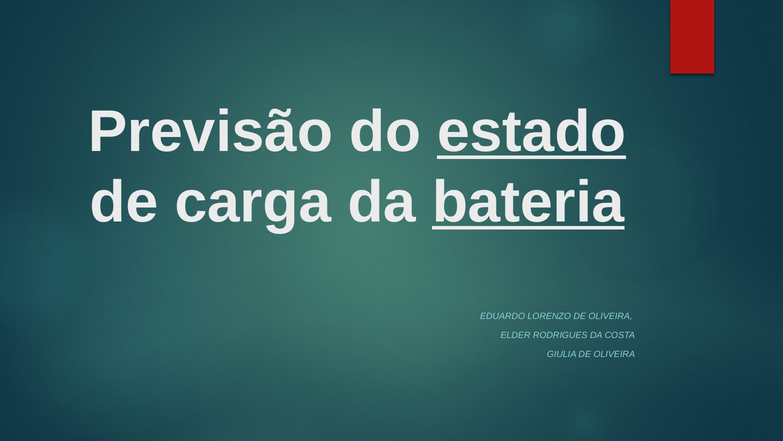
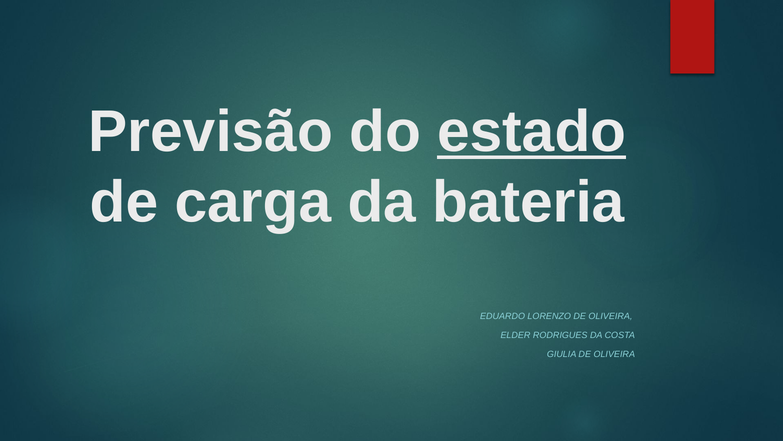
bateria underline: present -> none
